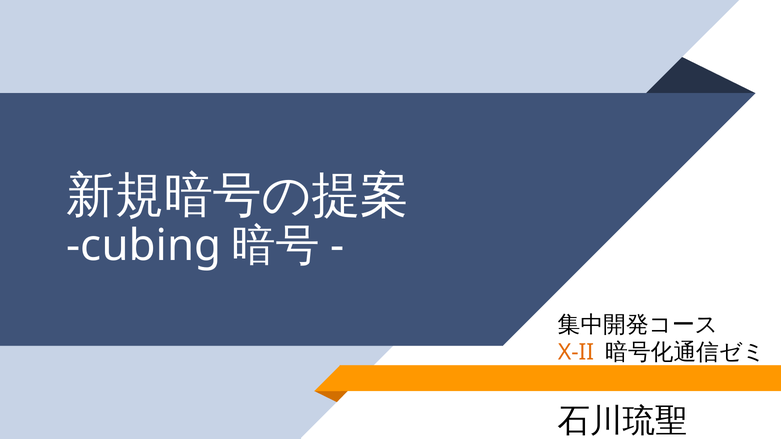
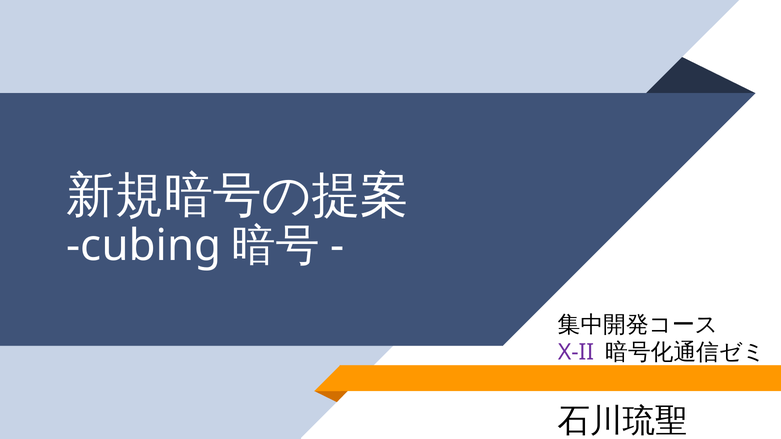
X-II colour: orange -> purple
